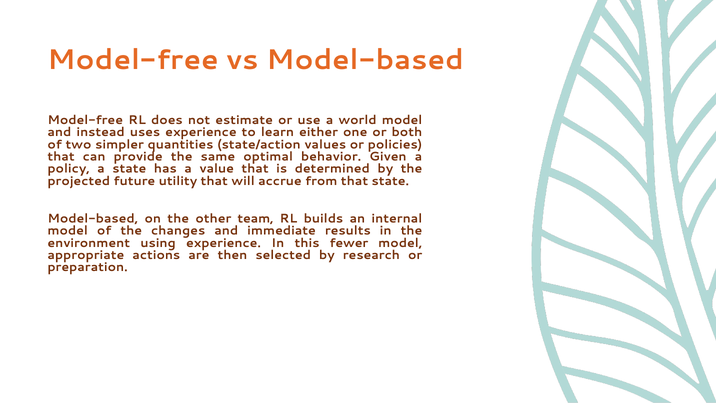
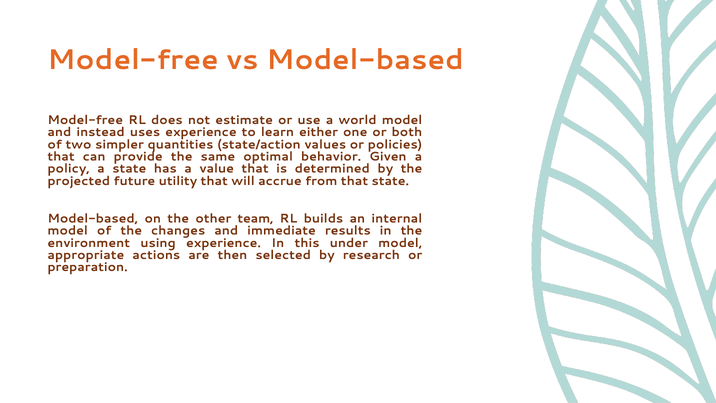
fewer: fewer -> under
